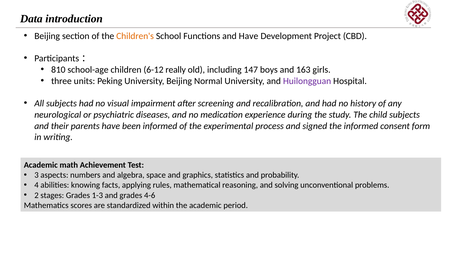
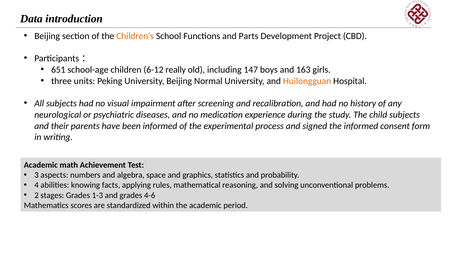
and Have: Have -> Parts
810: 810 -> 651
Huilongguan colour: purple -> orange
